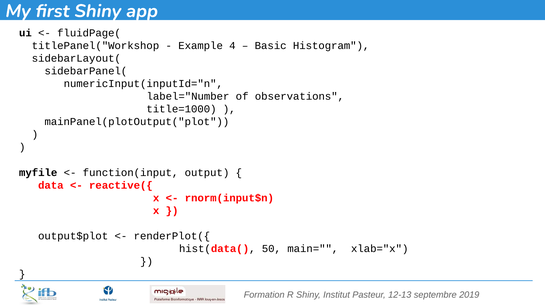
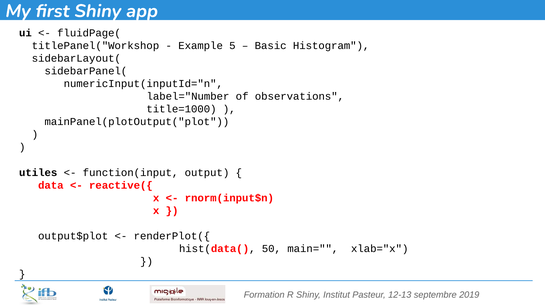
4: 4 -> 5
myfile: myfile -> utiles
